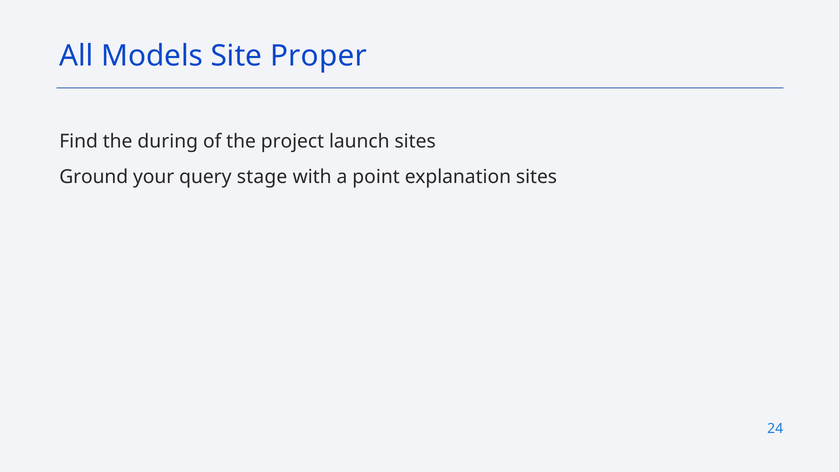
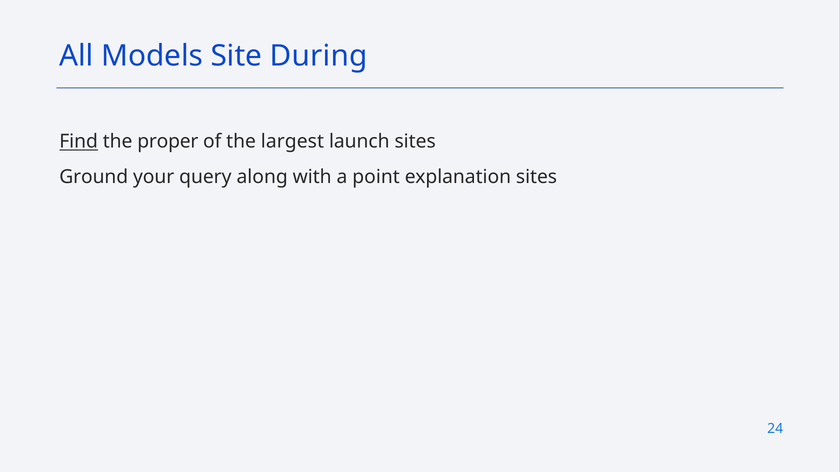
Proper: Proper -> During
Find underline: none -> present
during: during -> proper
project: project -> largest
stage: stage -> along
